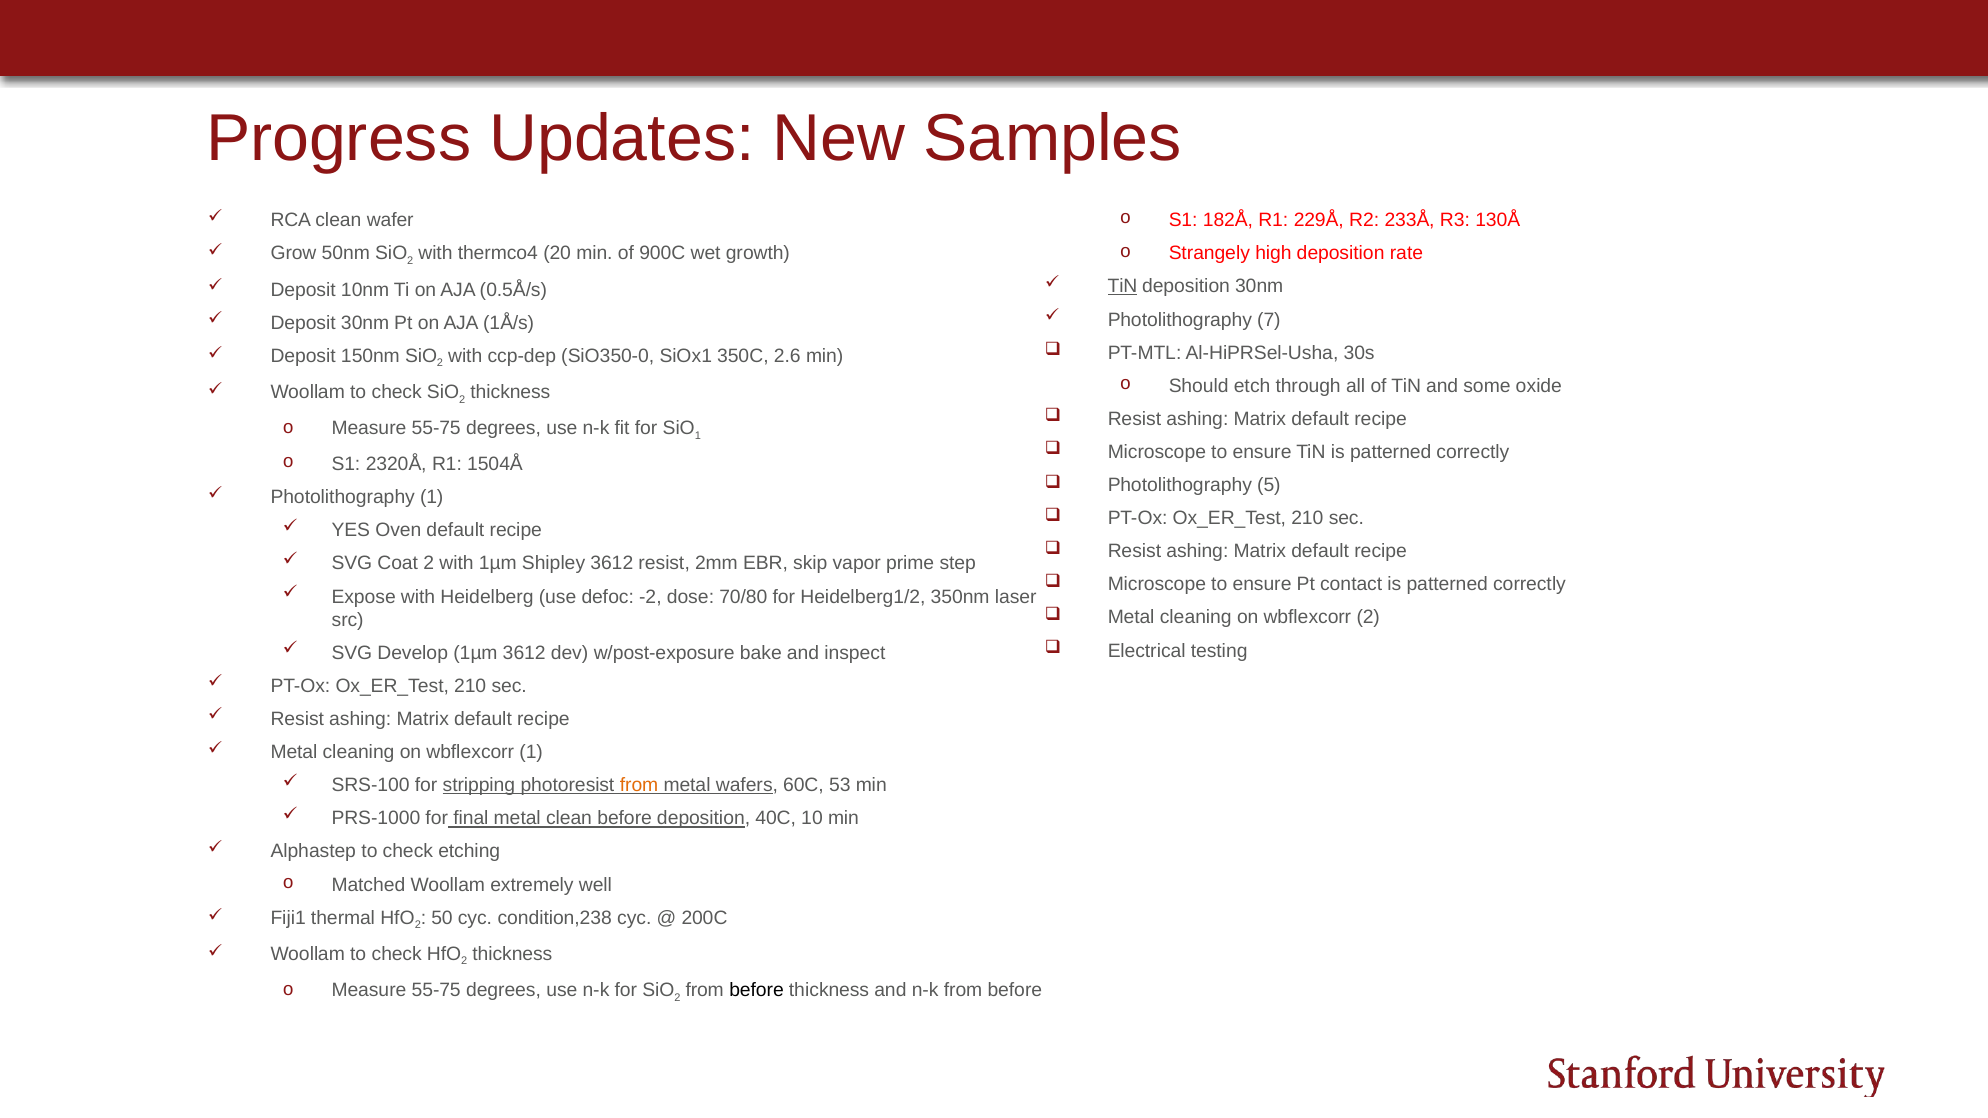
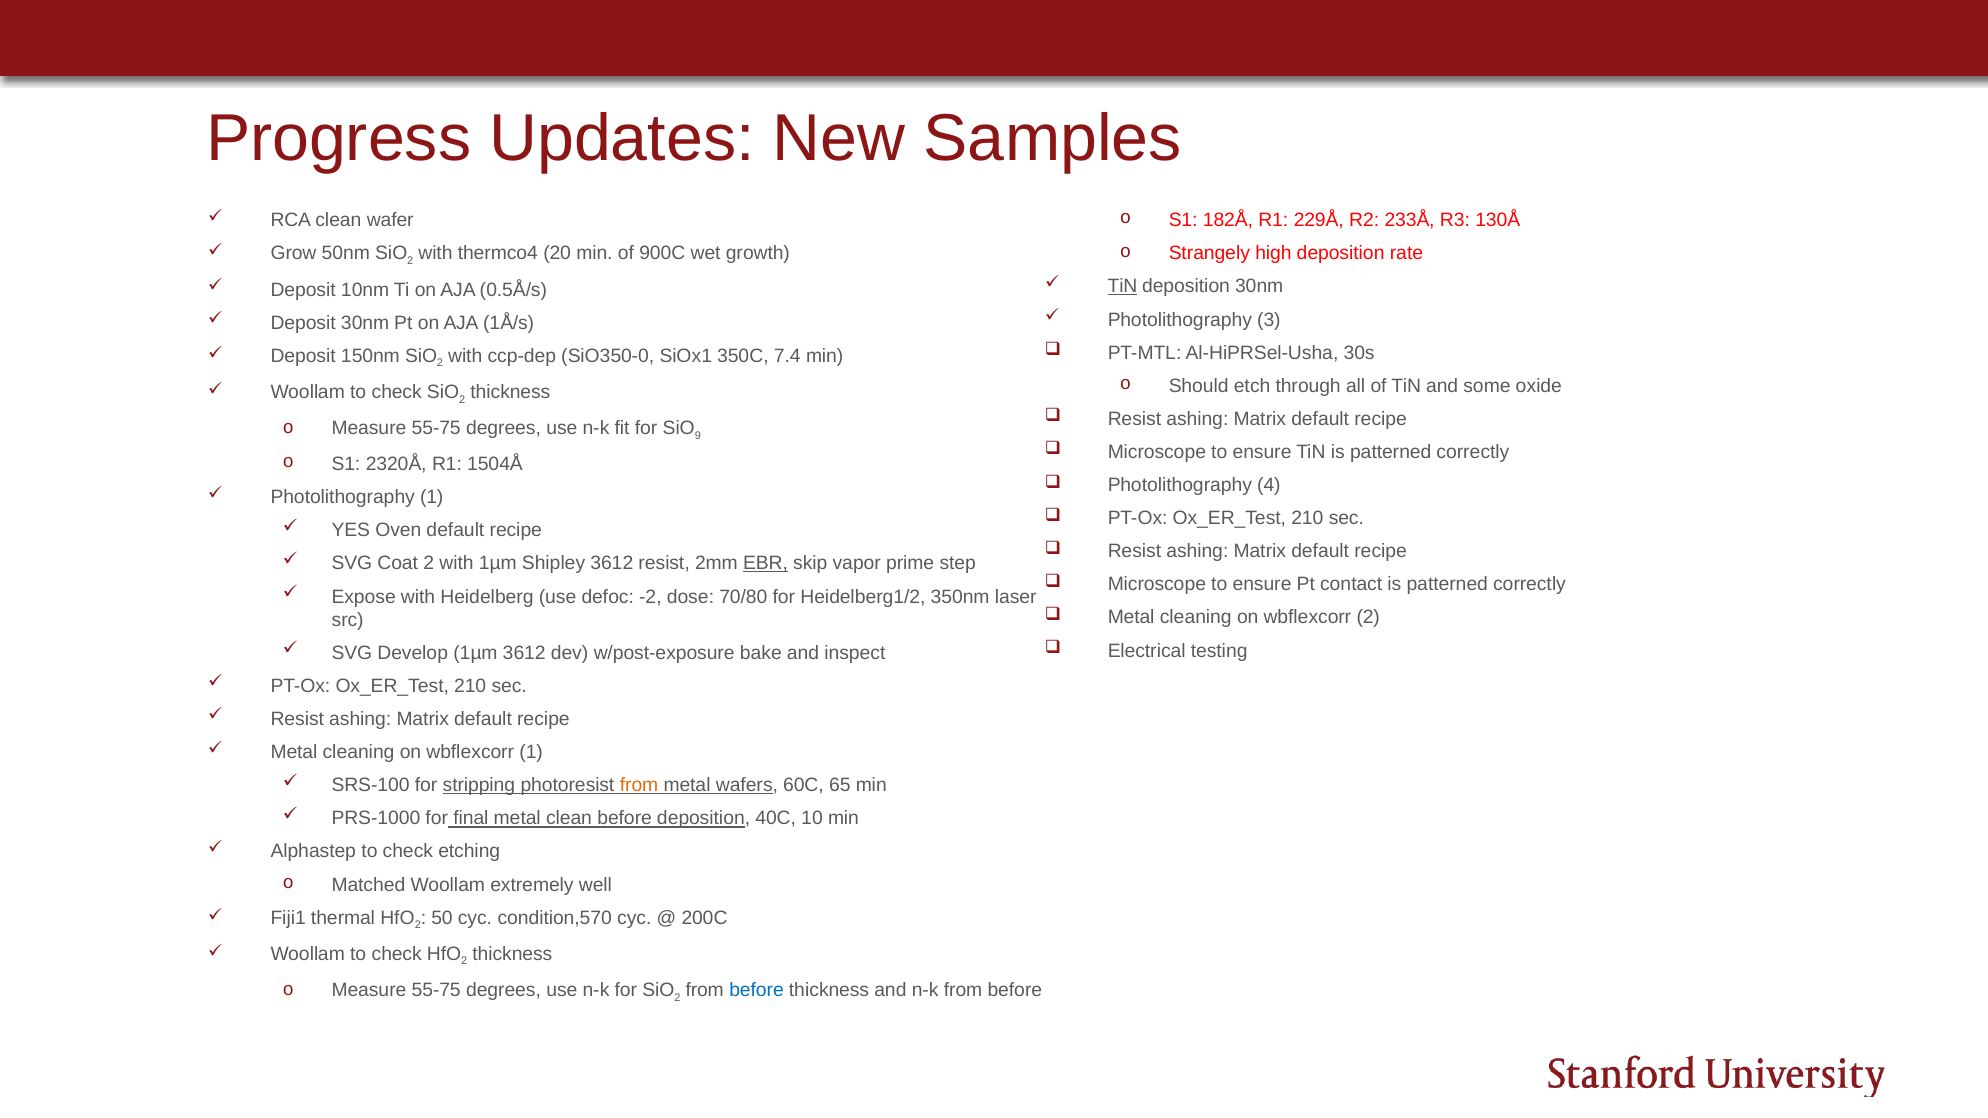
7: 7 -> 3
2.6: 2.6 -> 7.4
1 at (698, 436): 1 -> 9
5: 5 -> 4
EBR underline: none -> present
53: 53 -> 65
condition,238: condition,238 -> condition,570
before at (757, 990) colour: black -> blue
